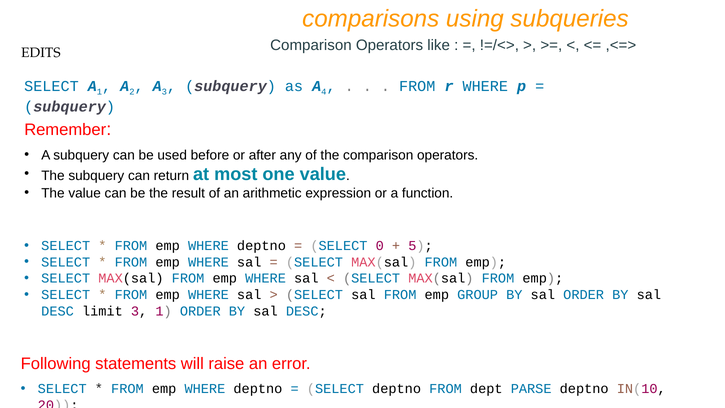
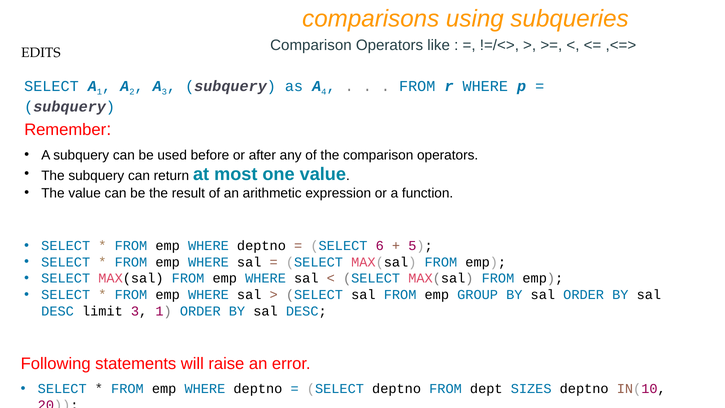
0: 0 -> 6
PARSE: PARSE -> SIZES
